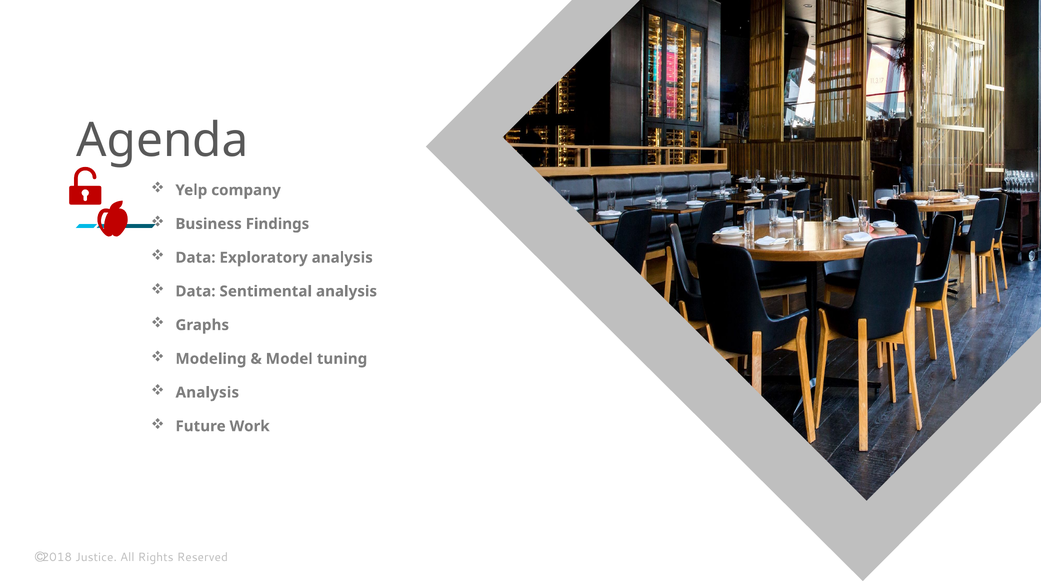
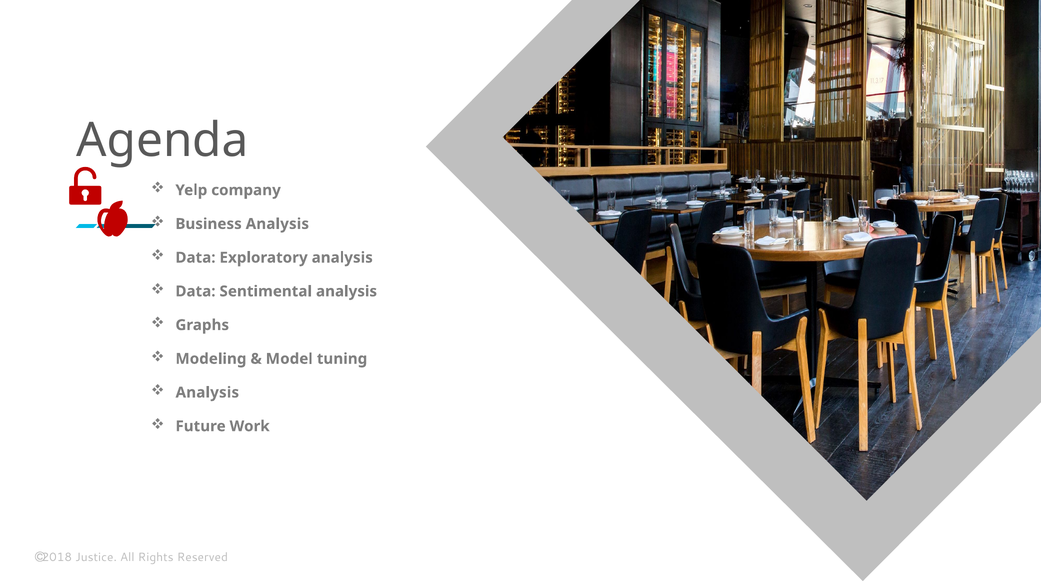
Business Findings: Findings -> Analysis
